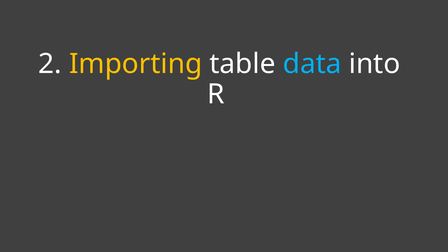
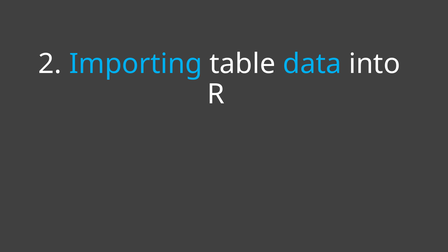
Importing colour: yellow -> light blue
